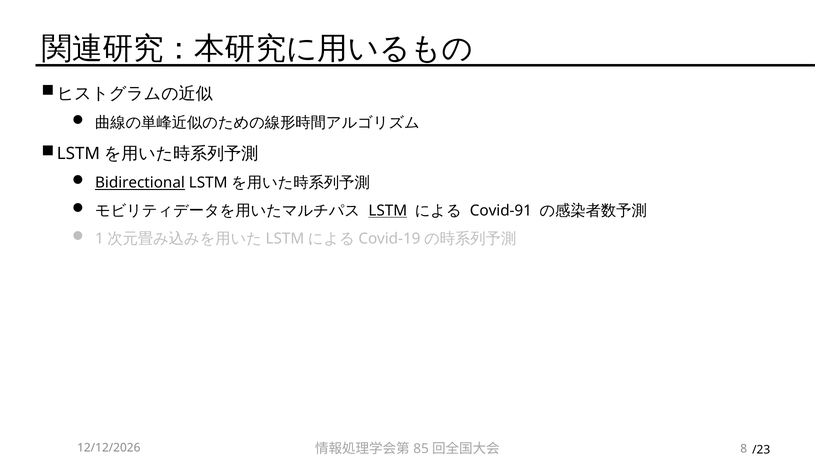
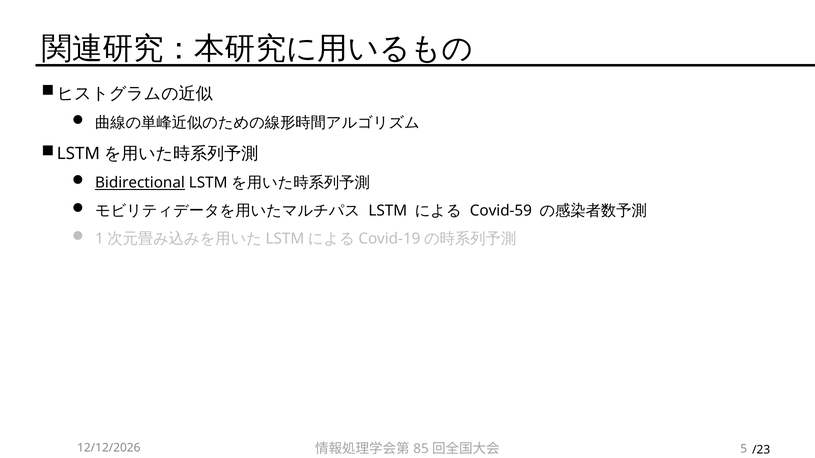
LSTM underline: present -> none
Covid-91: Covid-91 -> Covid-59
8: 8 -> 5
